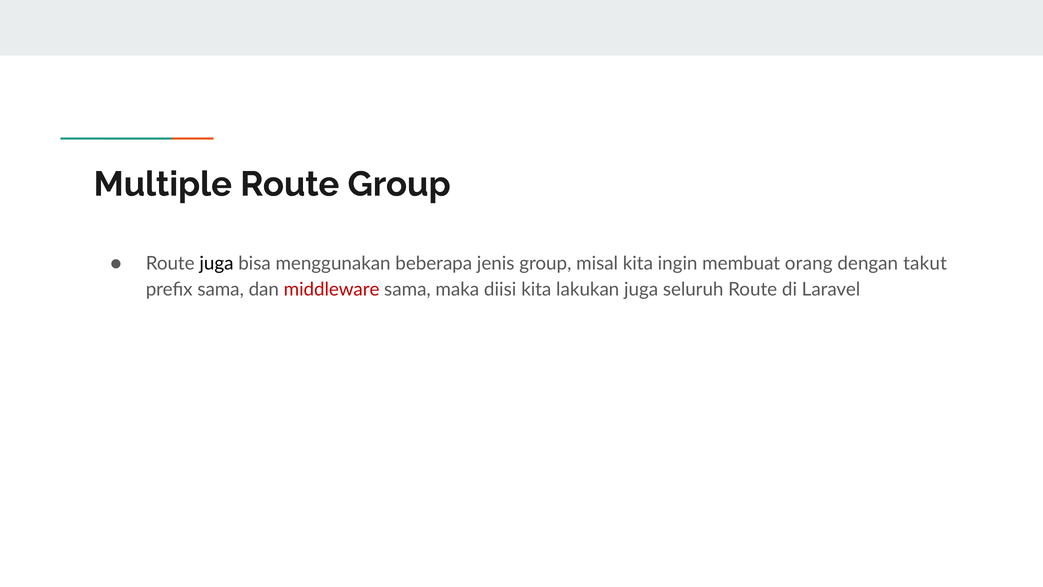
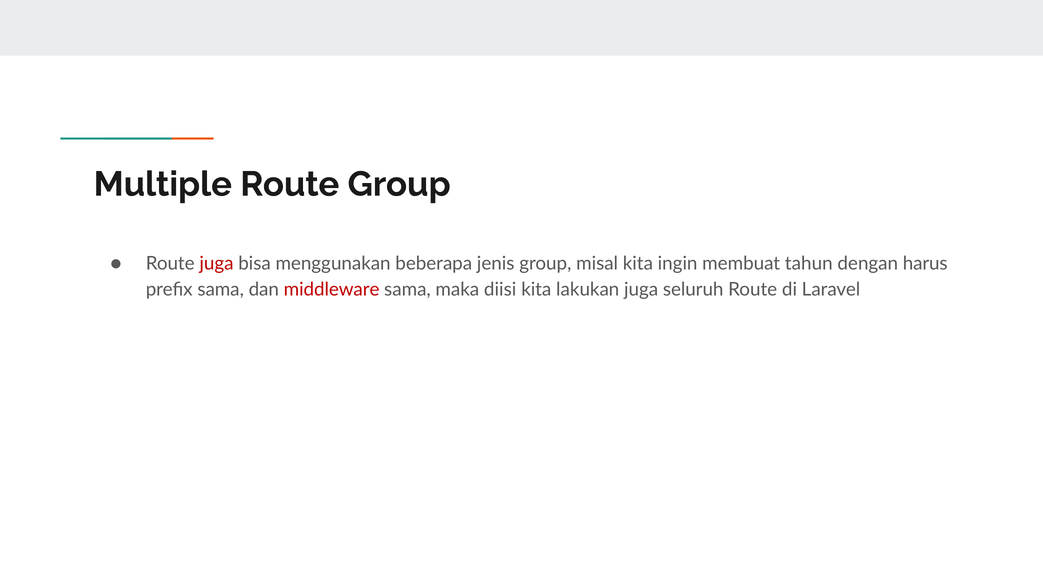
juga at (216, 263) colour: black -> red
orang: orang -> tahun
takut: takut -> harus
